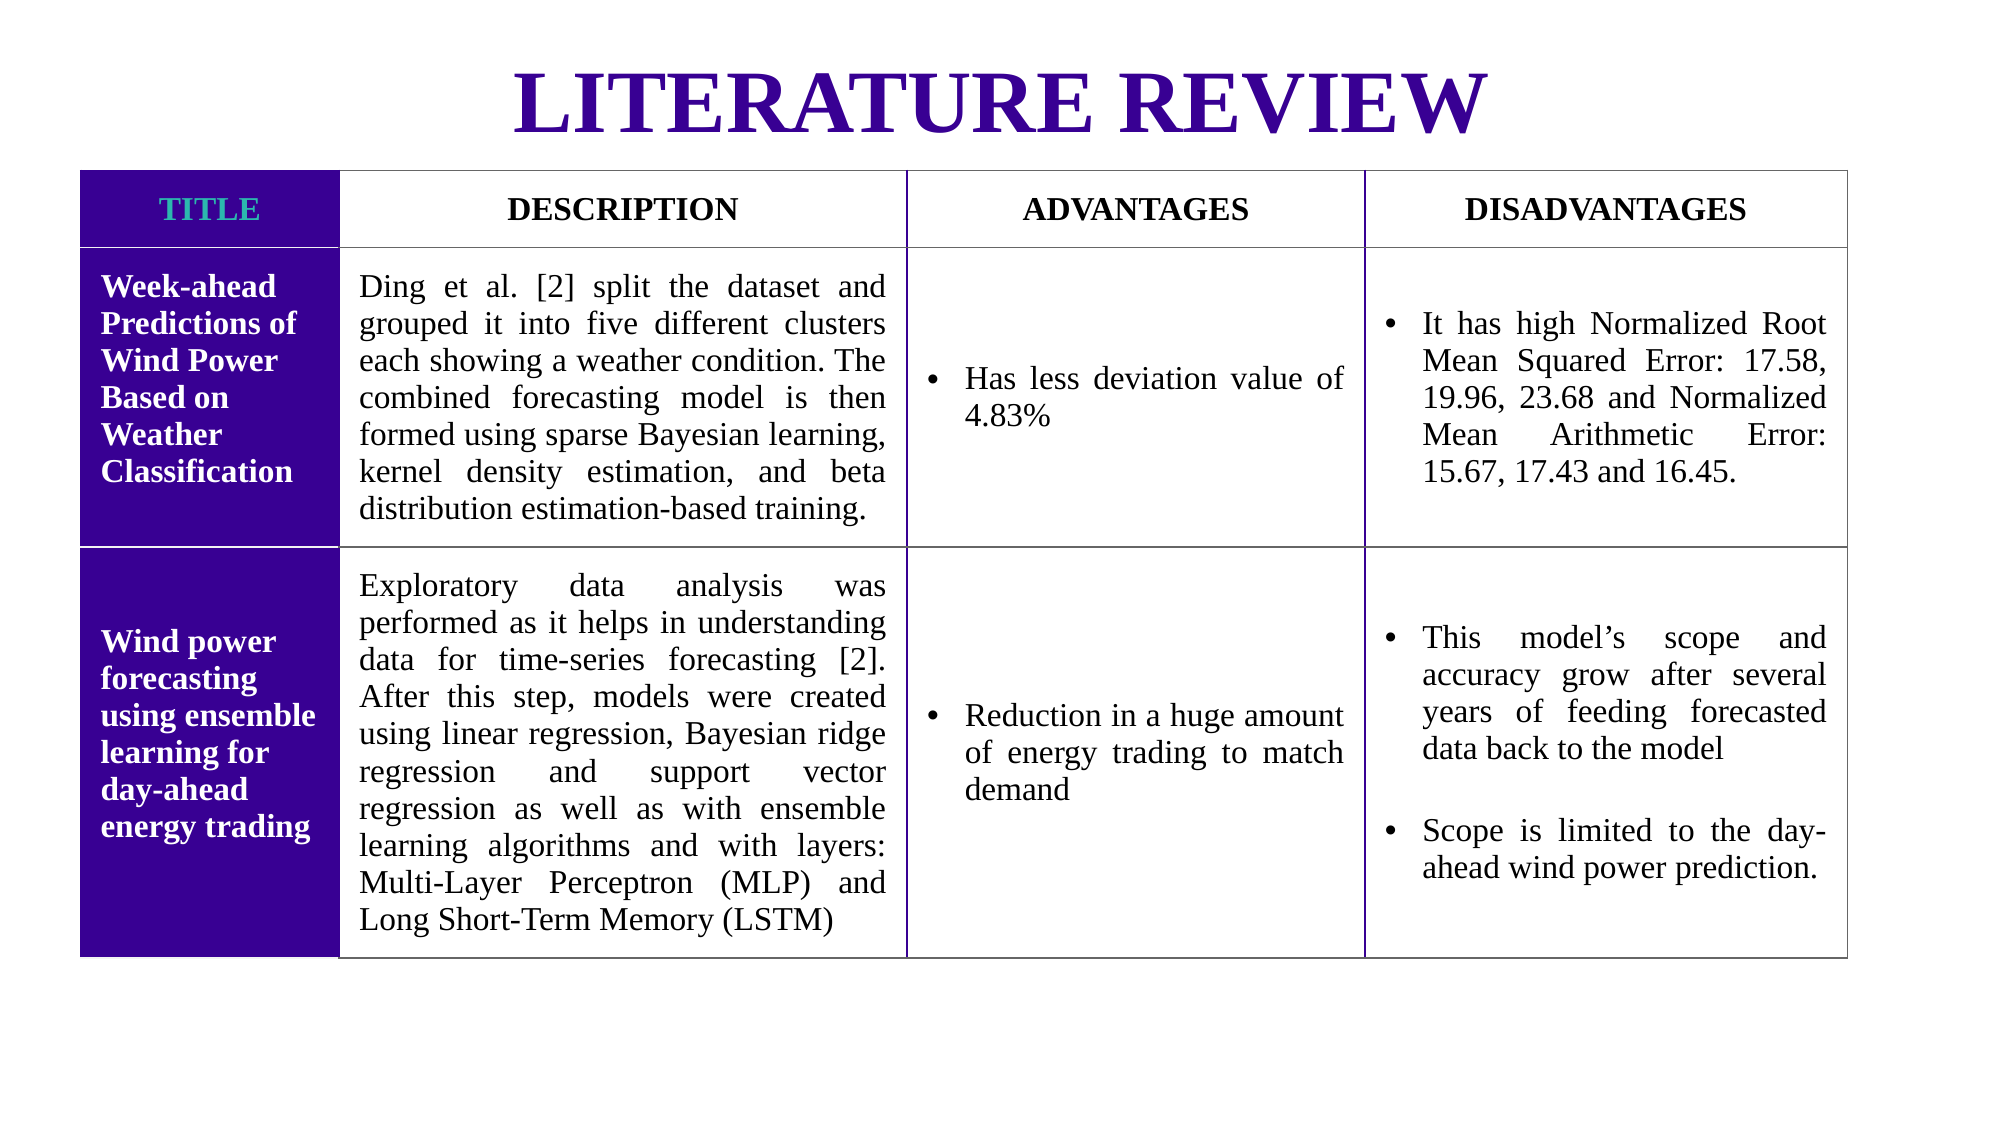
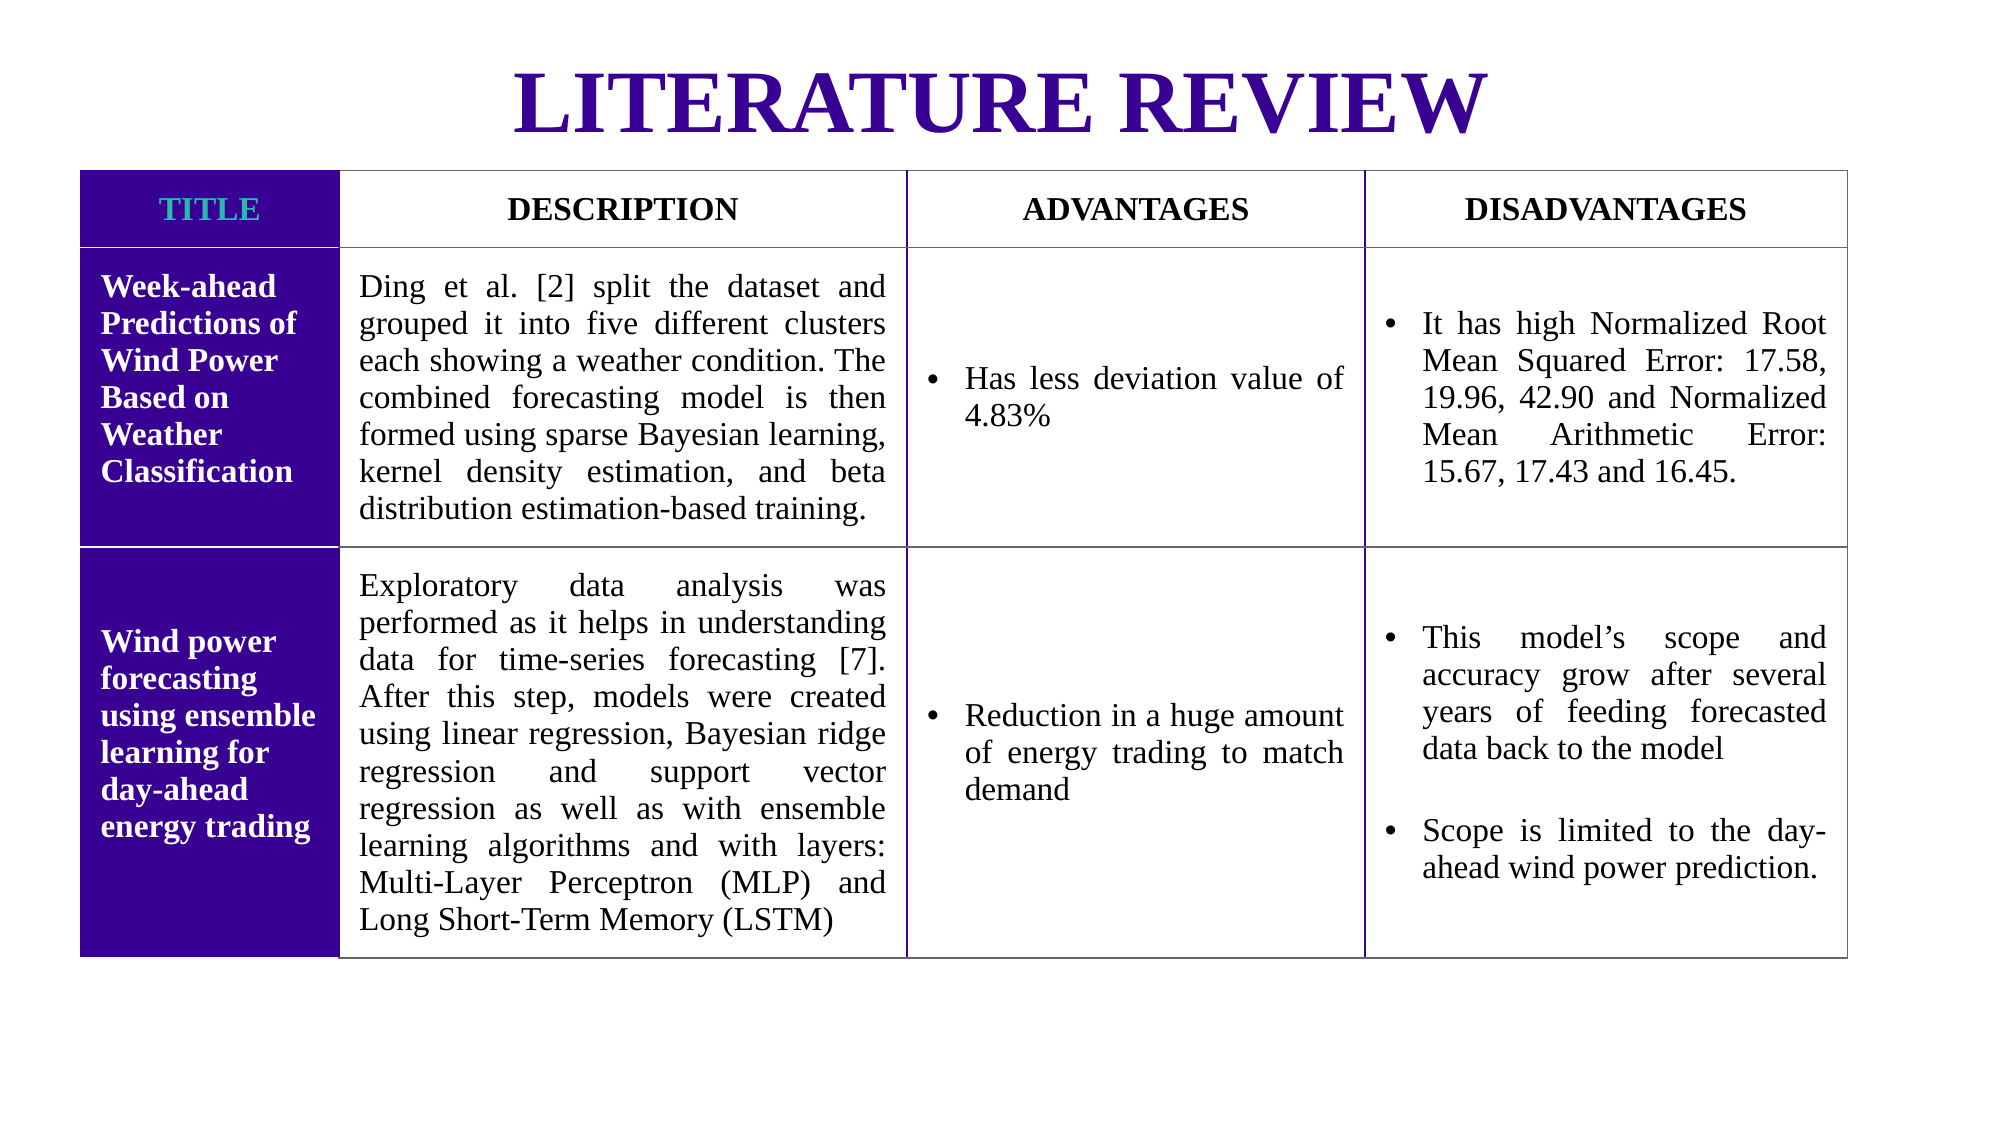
23.68: 23.68 -> 42.90
forecasting 2: 2 -> 7
